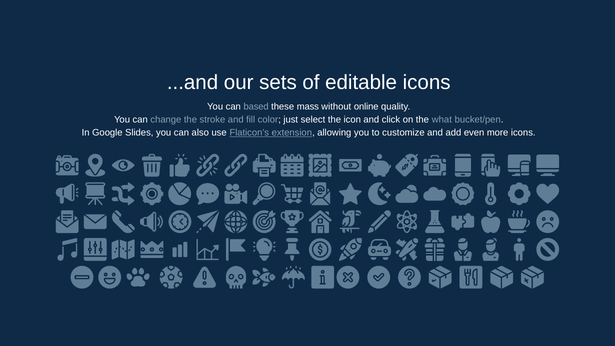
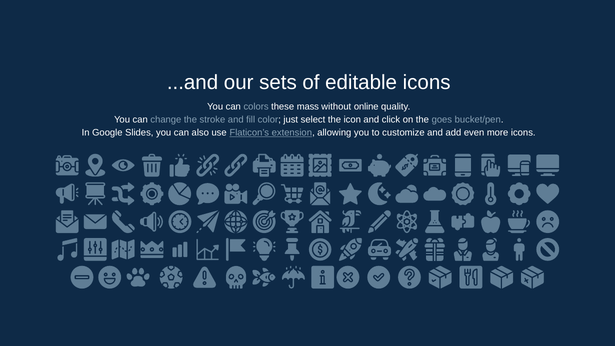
based: based -> colors
what: what -> goes
